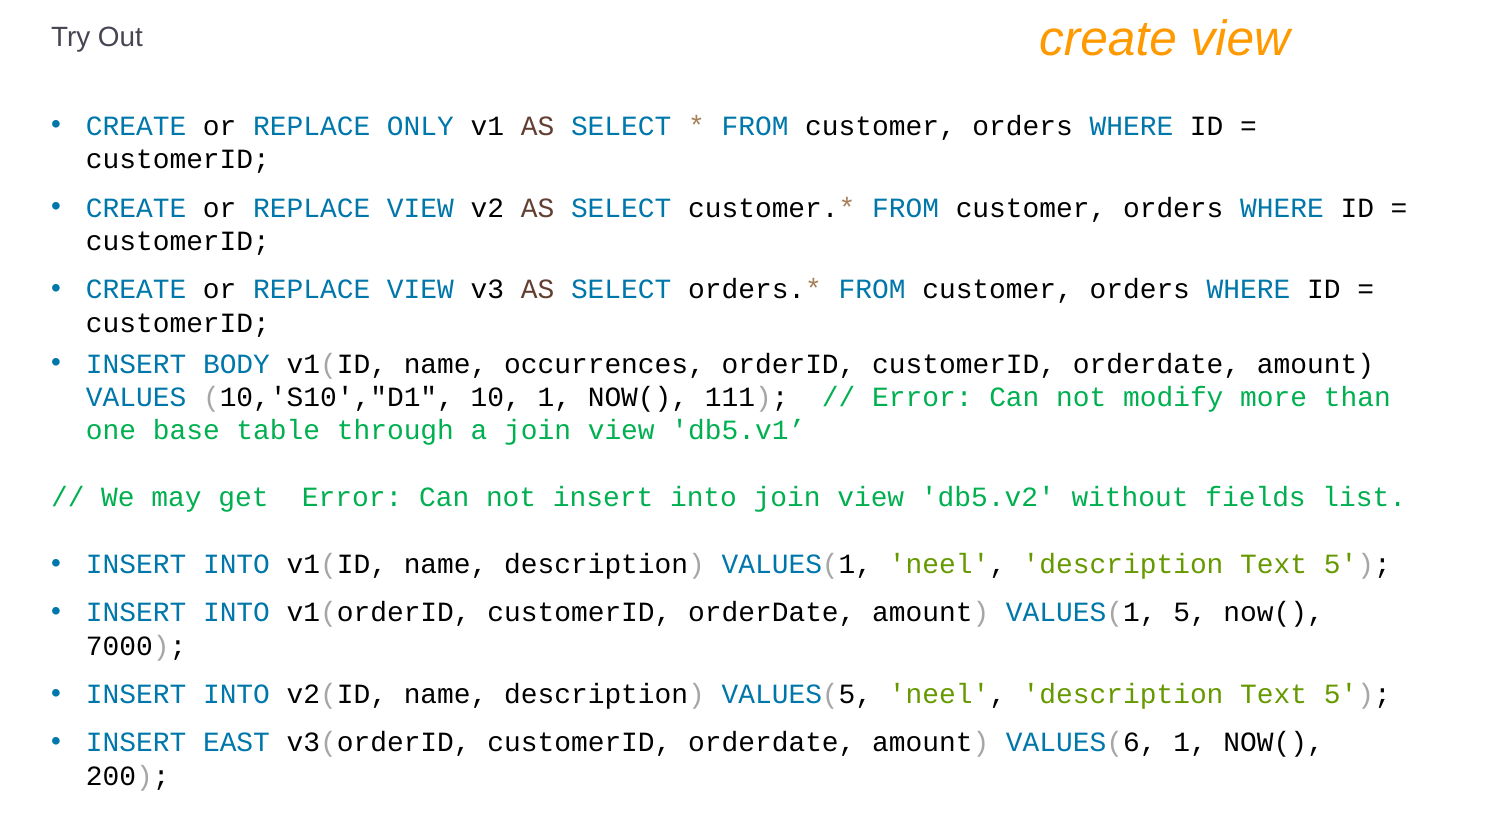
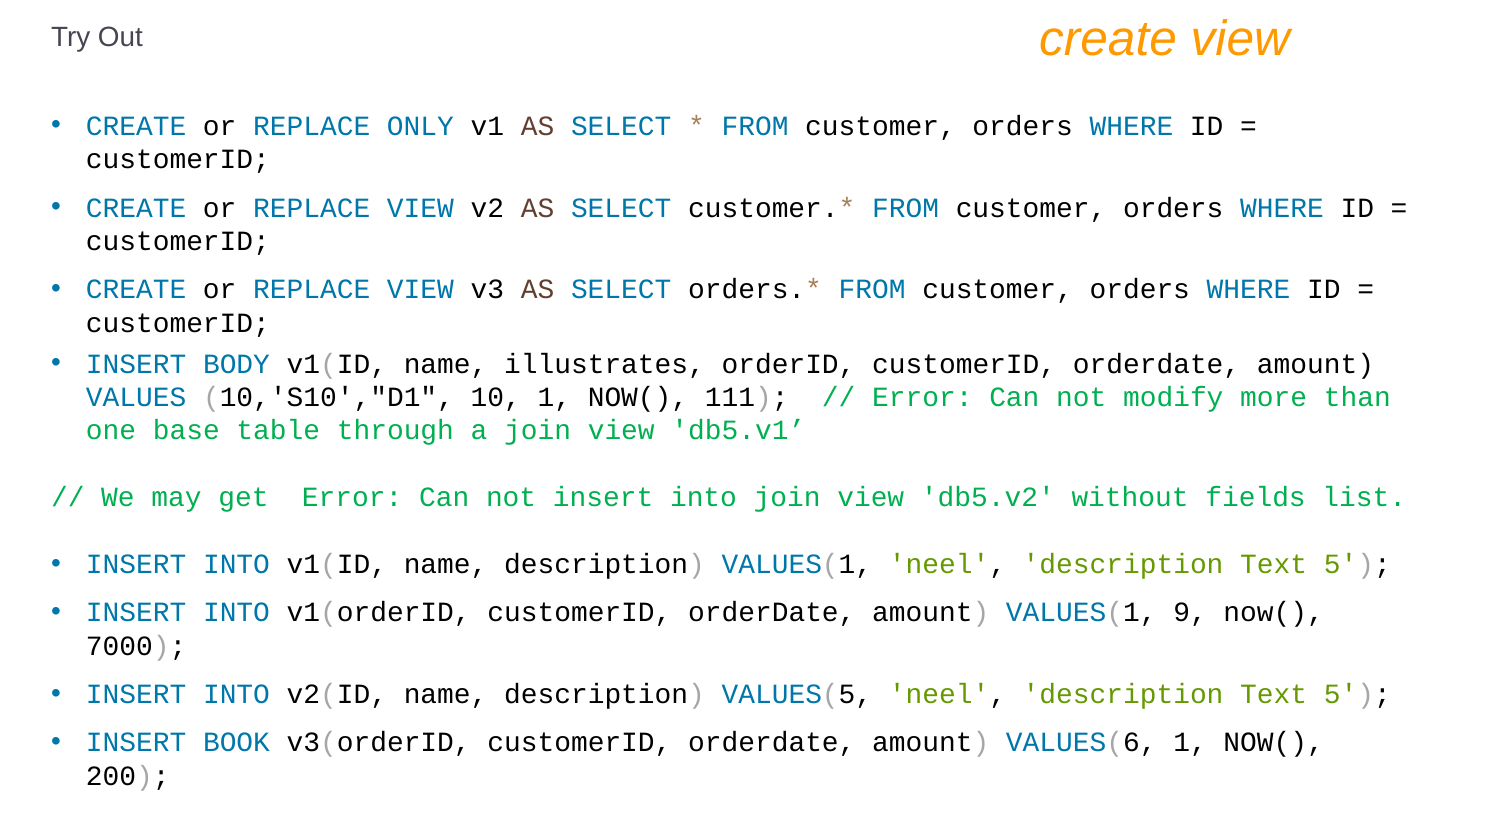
occurrences: occurrences -> illustrates
VALUES(1 5: 5 -> 9
EAST: EAST -> BOOK
